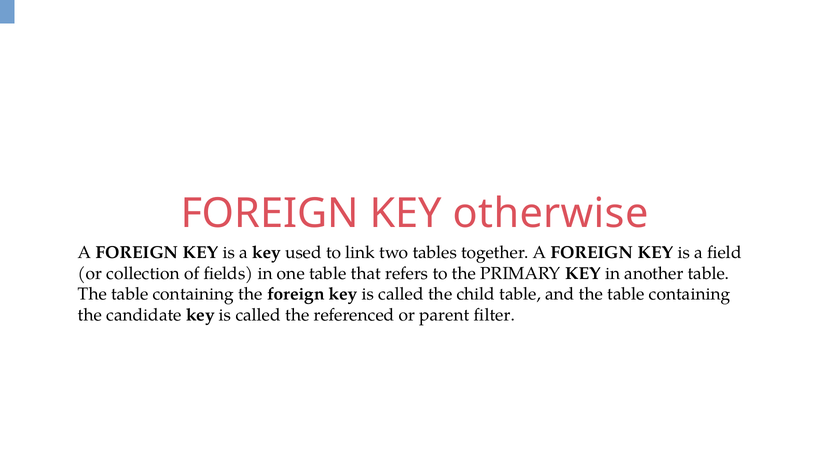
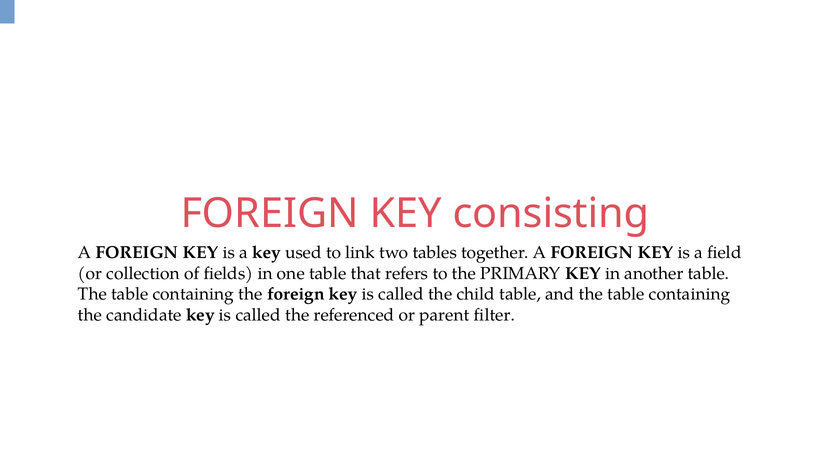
otherwise: otherwise -> consisting
